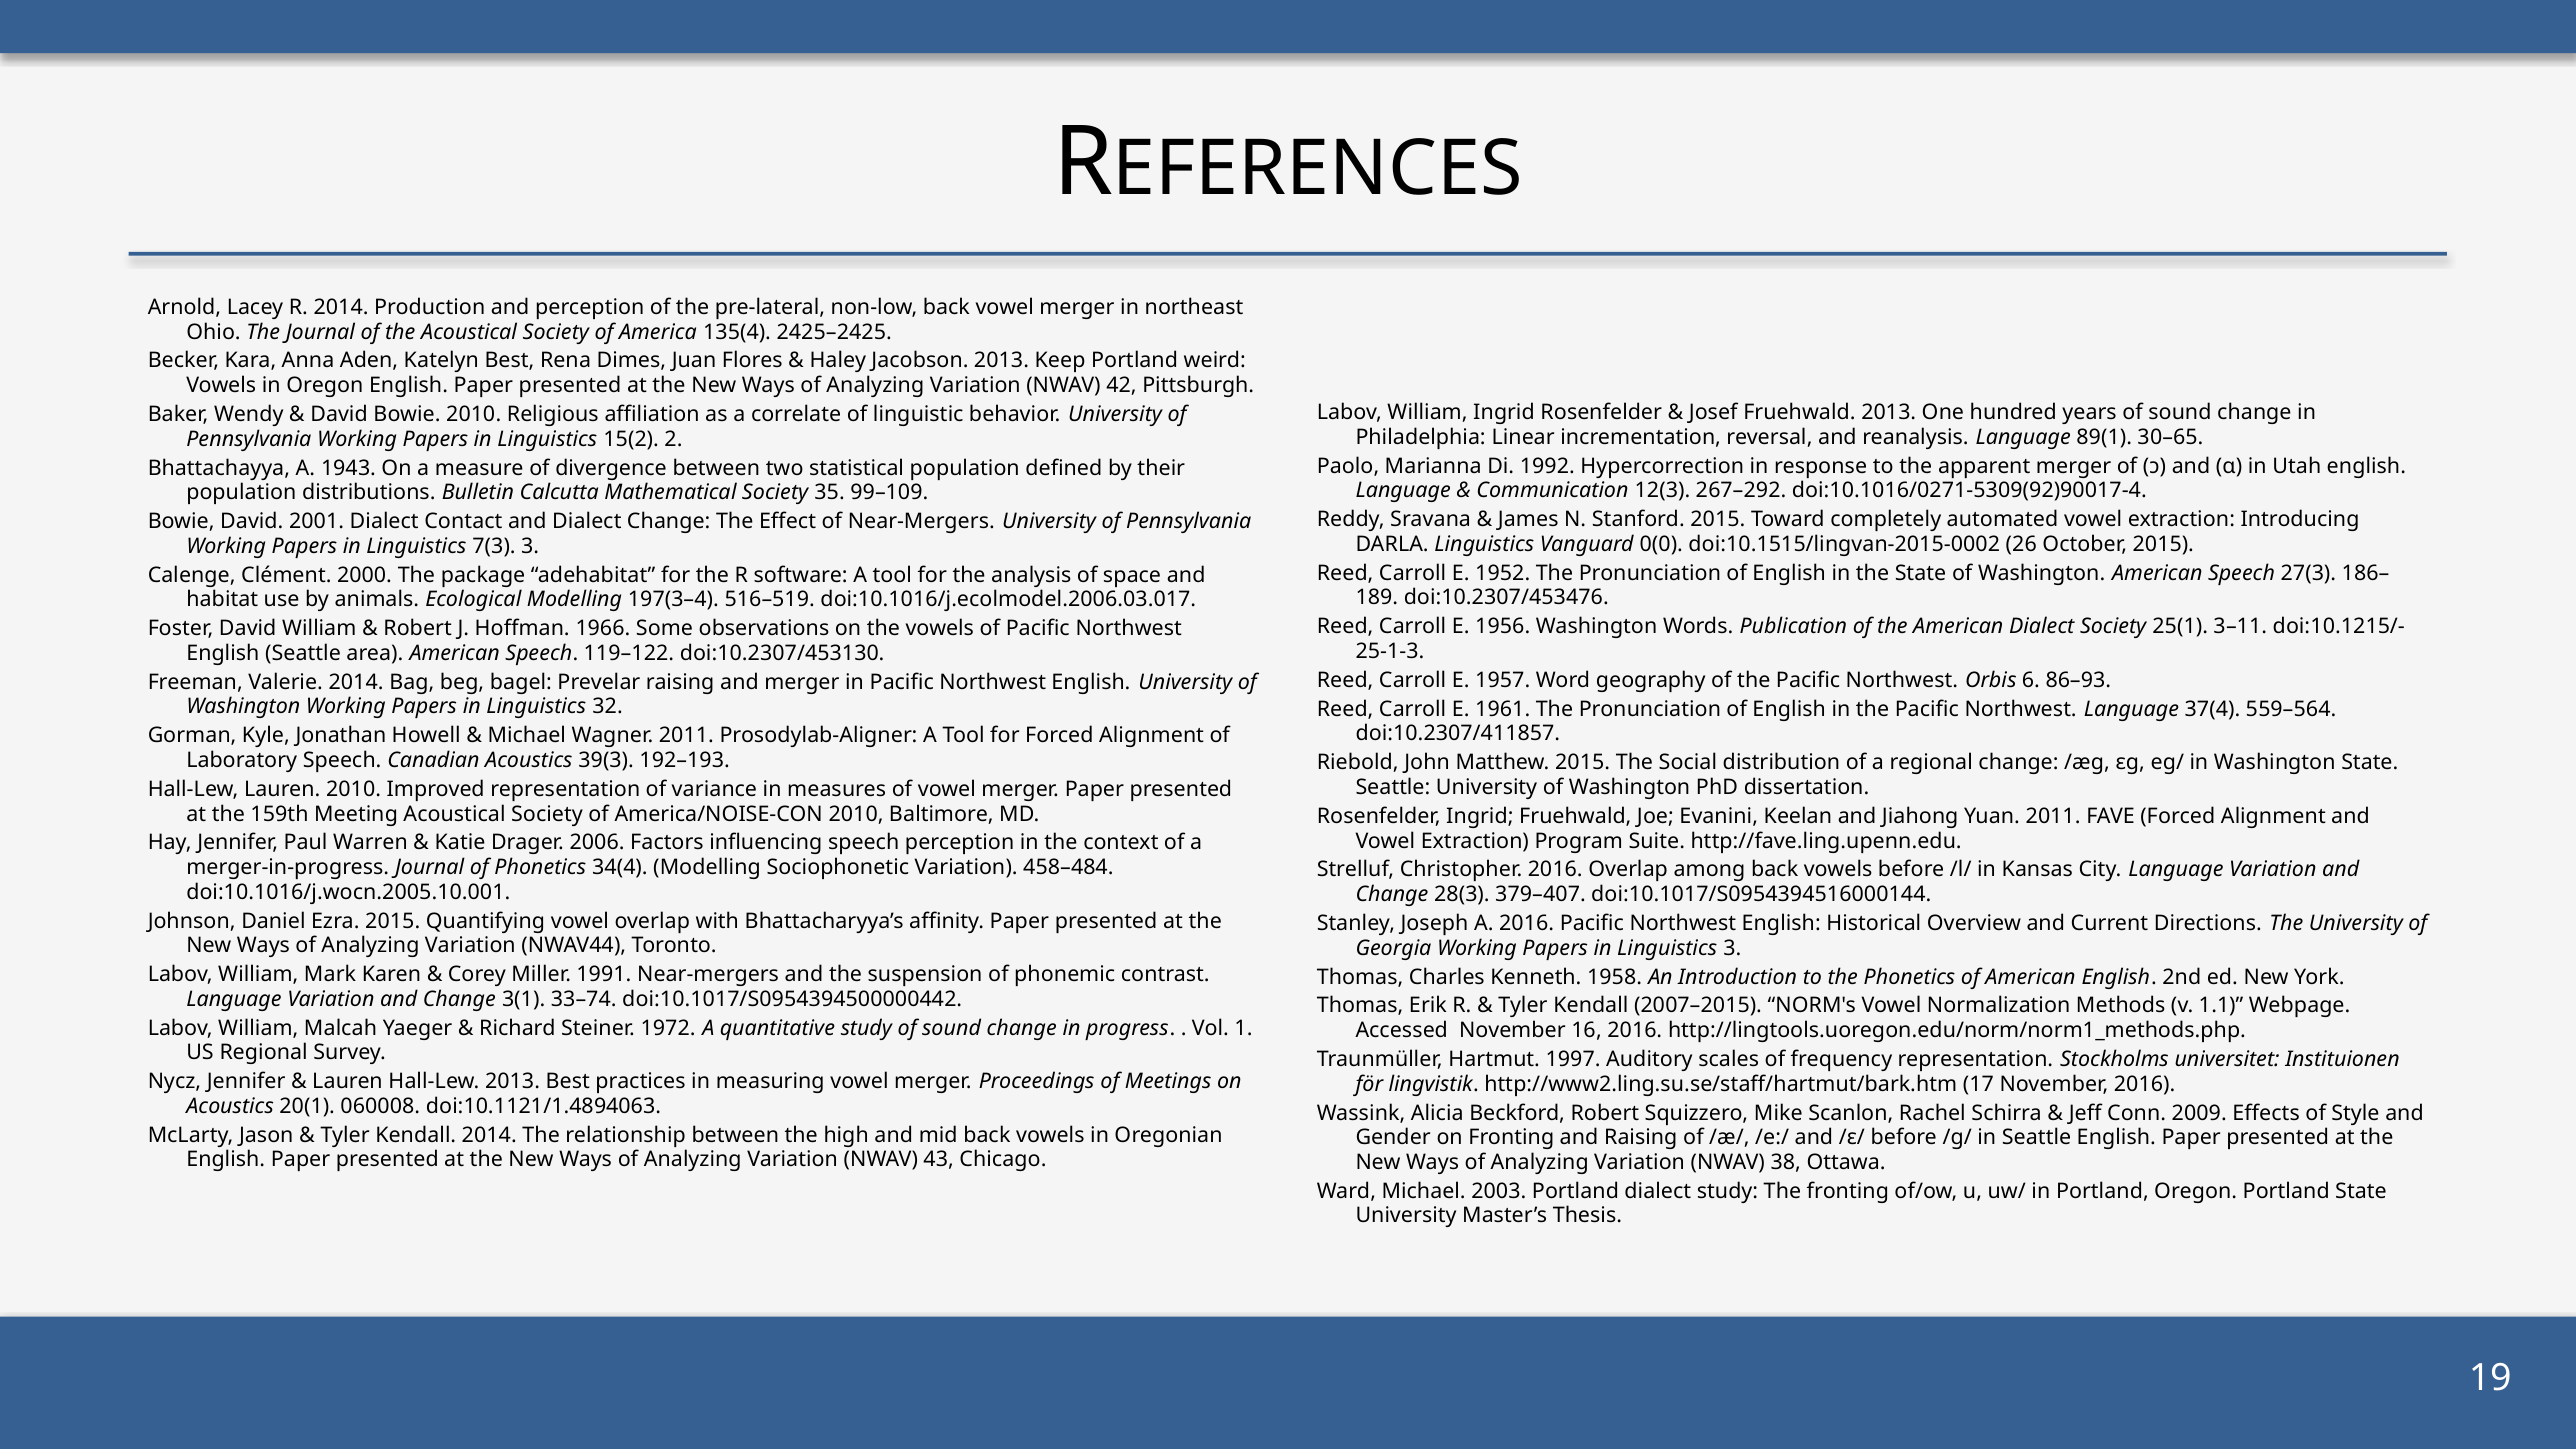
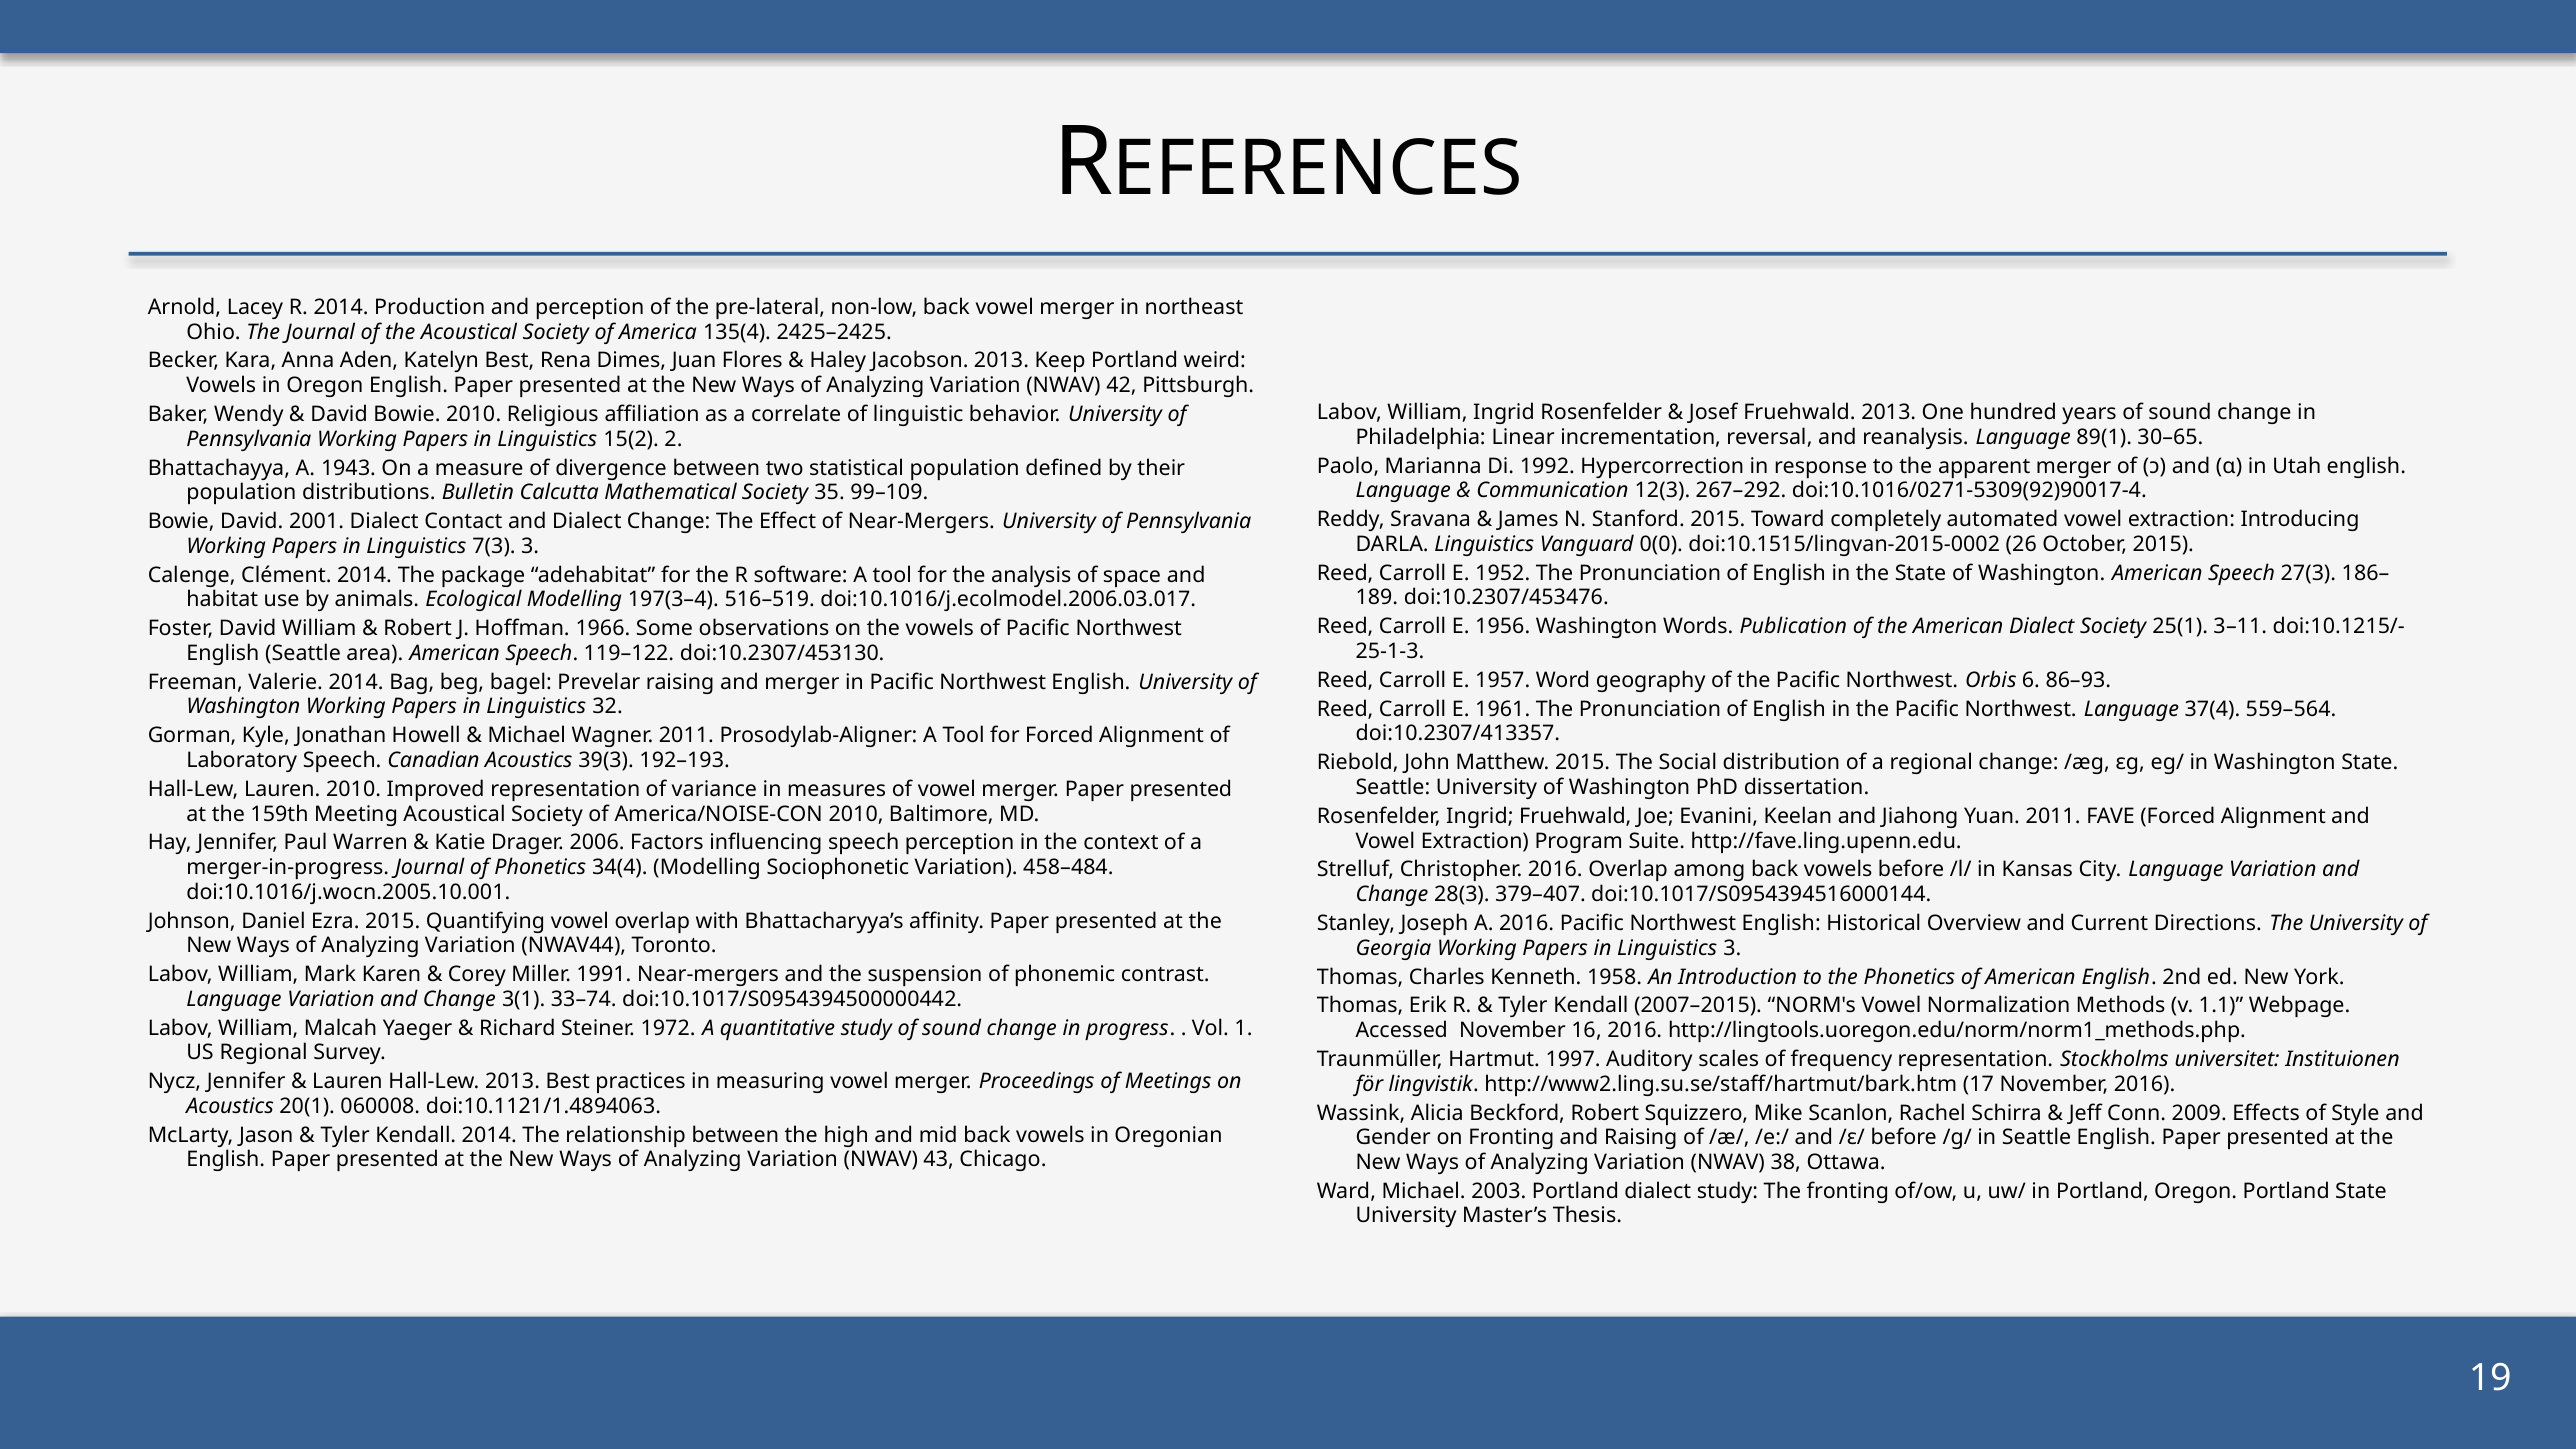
Clément 2000: 2000 -> 2014
doi:10.2307/411857: doi:10.2307/411857 -> doi:10.2307/413357
